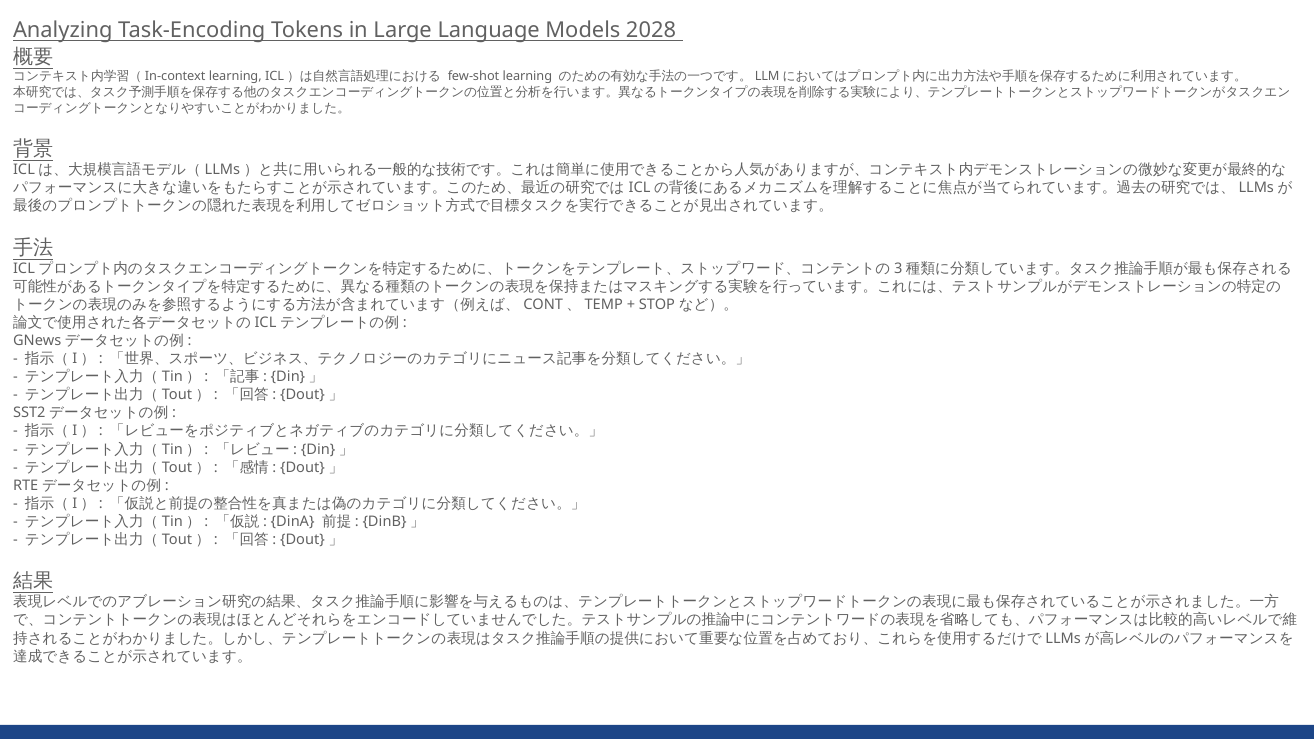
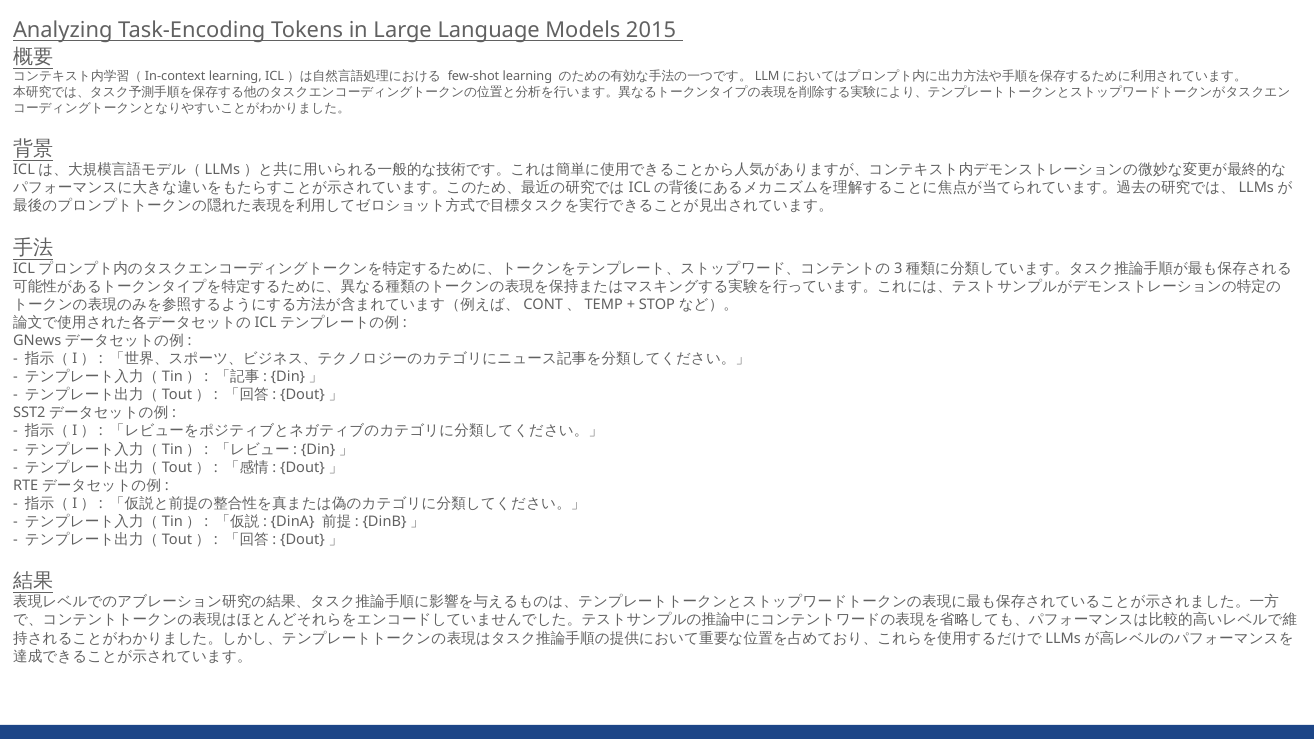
2028: 2028 -> 2015
